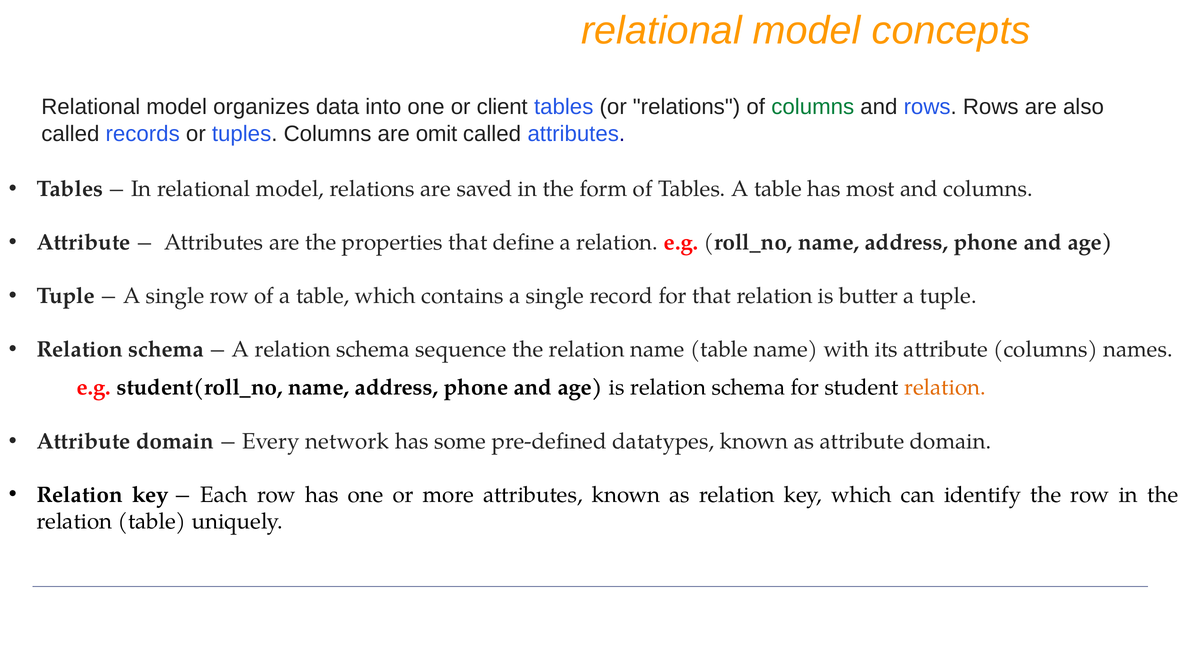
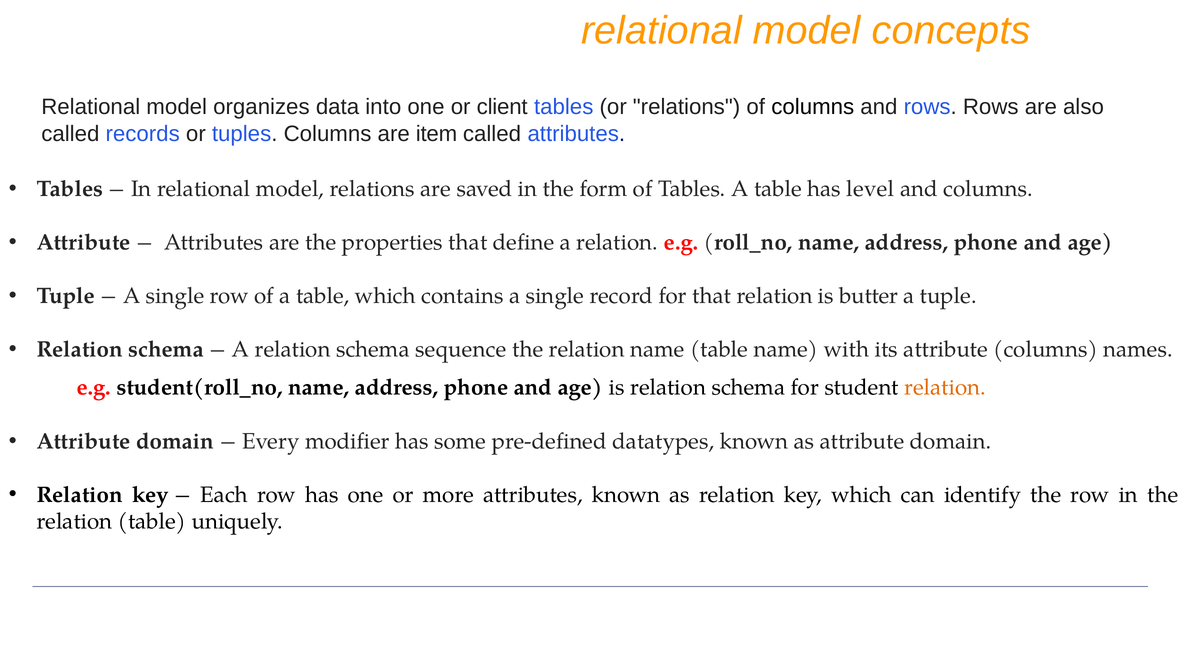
columns at (813, 107) colour: green -> black
omit: omit -> item
most: most -> level
network: network -> modifier
